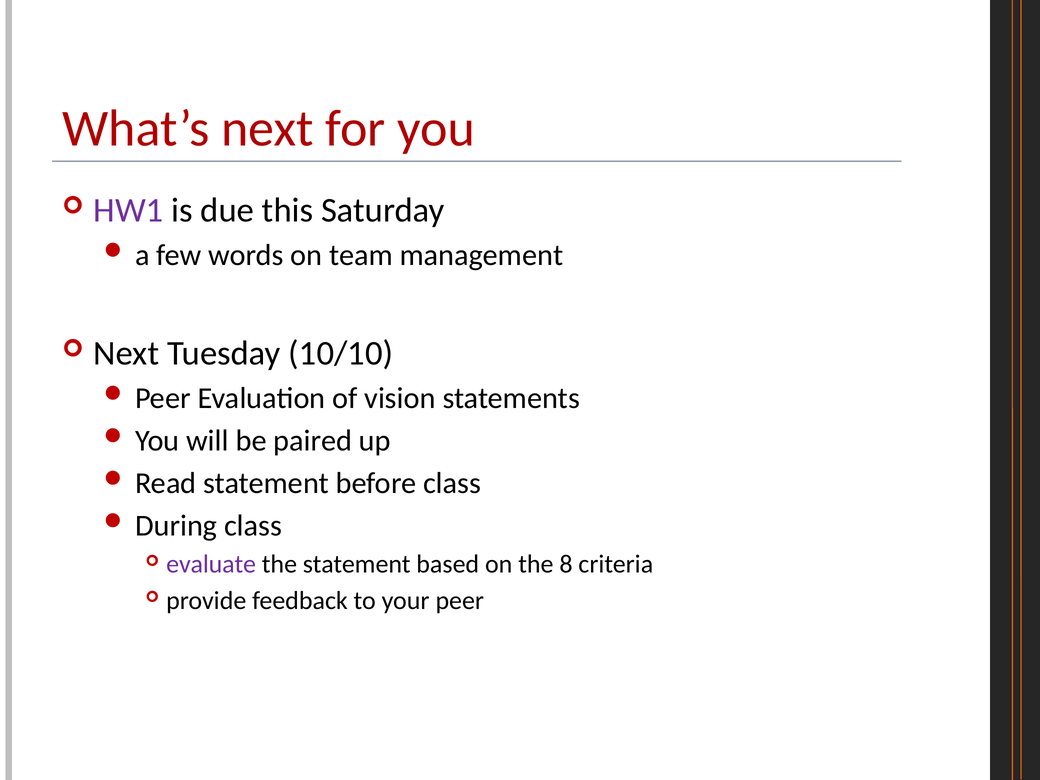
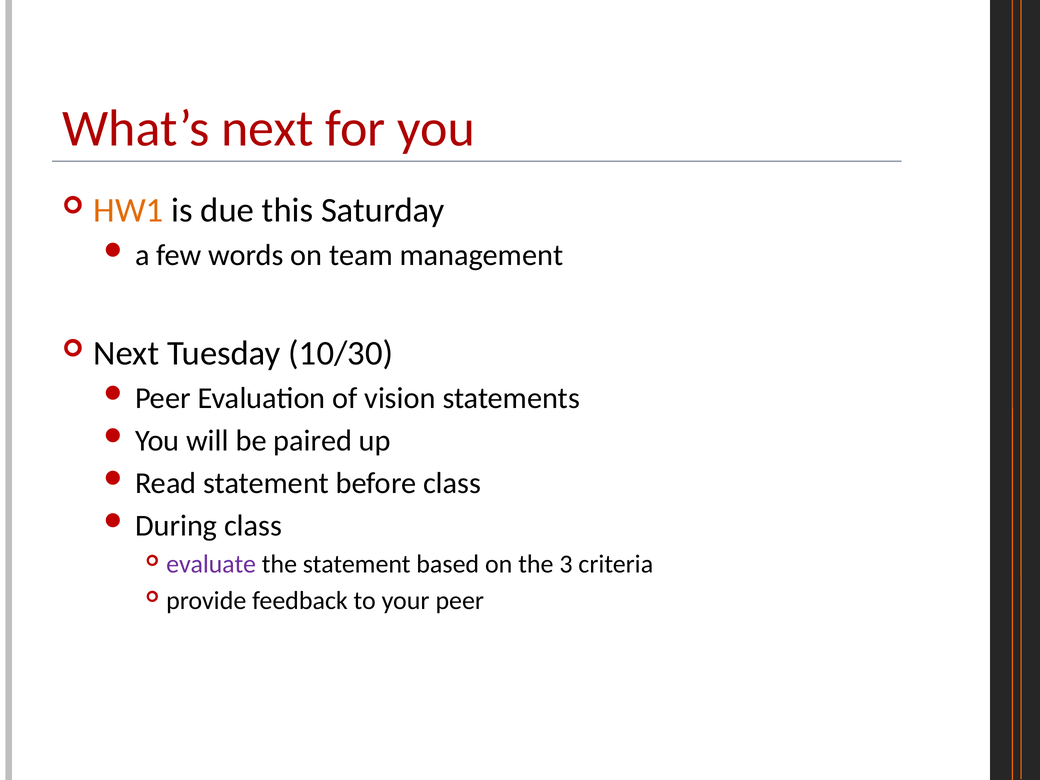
HW1 colour: purple -> orange
10/10: 10/10 -> 10/30
8: 8 -> 3
